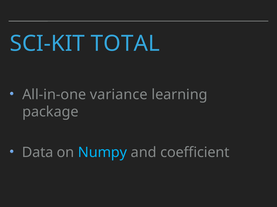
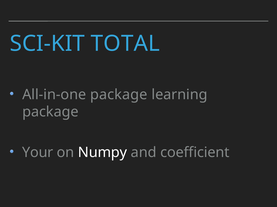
All-in-one variance: variance -> package
Data: Data -> Your
Numpy colour: light blue -> white
